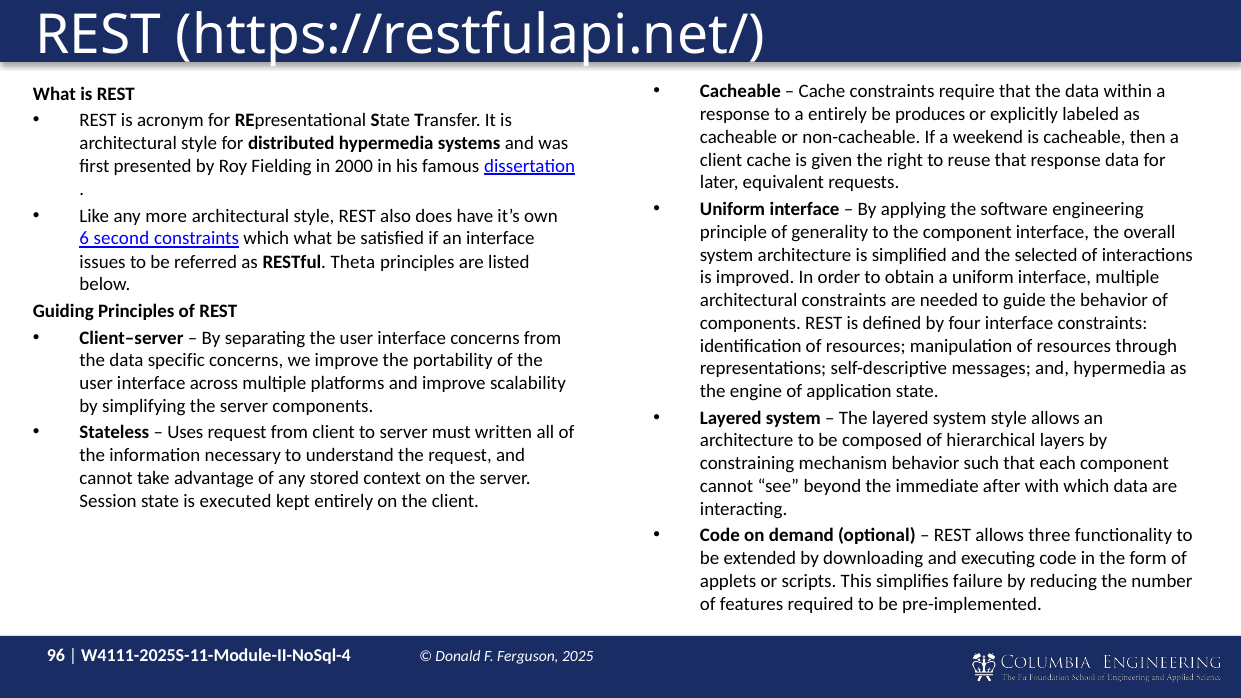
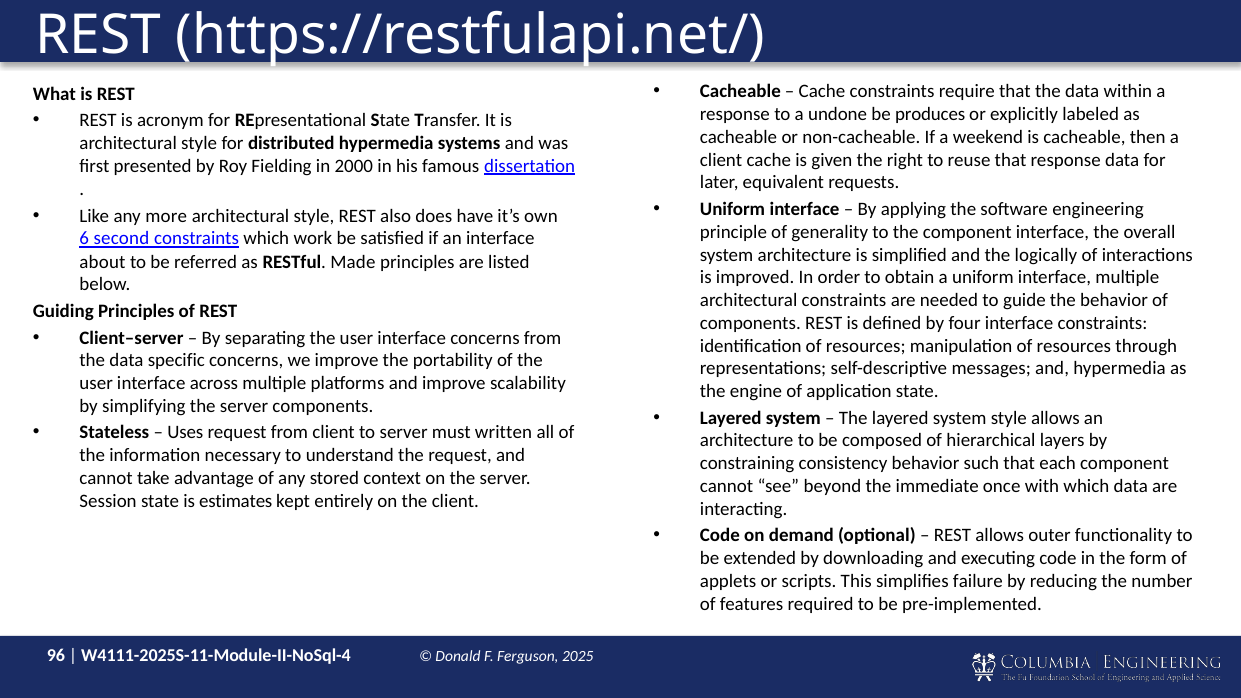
a entirely: entirely -> undone
which what: what -> work
selected: selected -> logically
issues: issues -> about
Theta: Theta -> Made
mechanism: mechanism -> consistency
after: after -> once
executed: executed -> estimates
three: three -> outer
